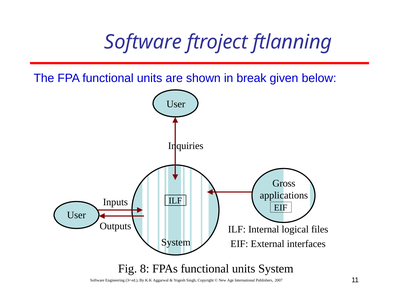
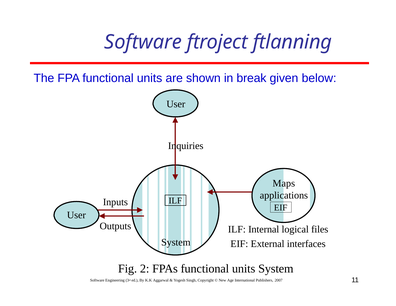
Gross: Gross -> Maps
8: 8 -> 2
